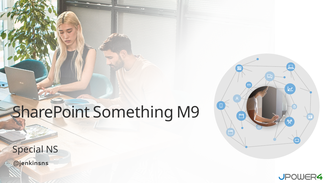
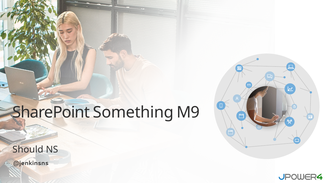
Special: Special -> Should
